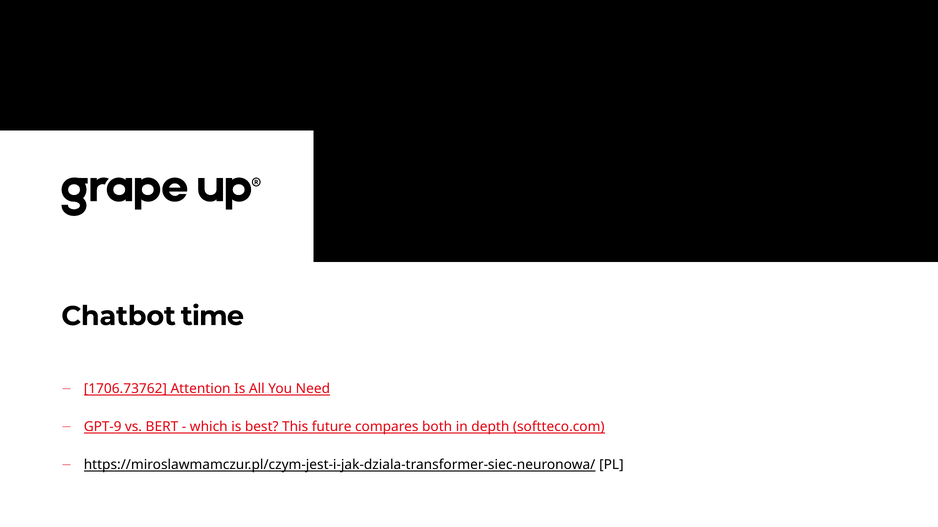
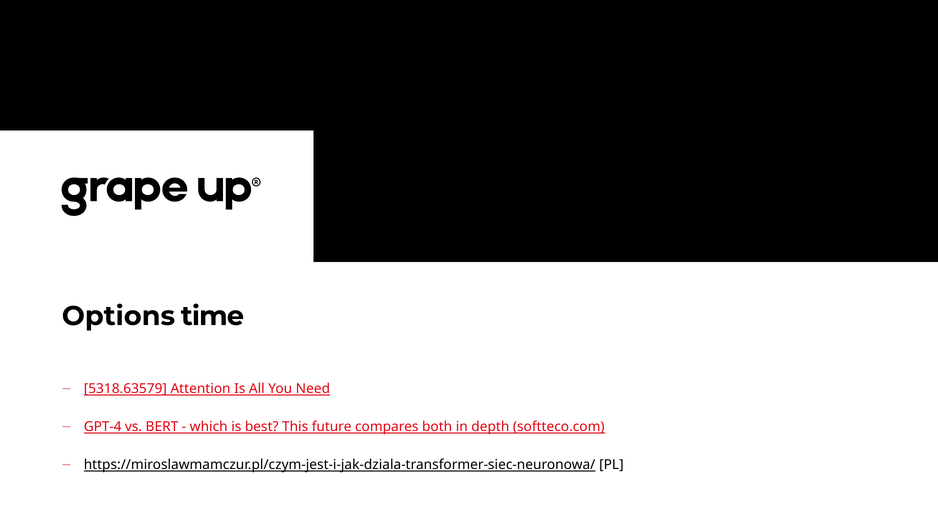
Chatbot: Chatbot -> Options
1706.73762: 1706.73762 -> 5318.63579
GPT-9: GPT-9 -> GPT-4
